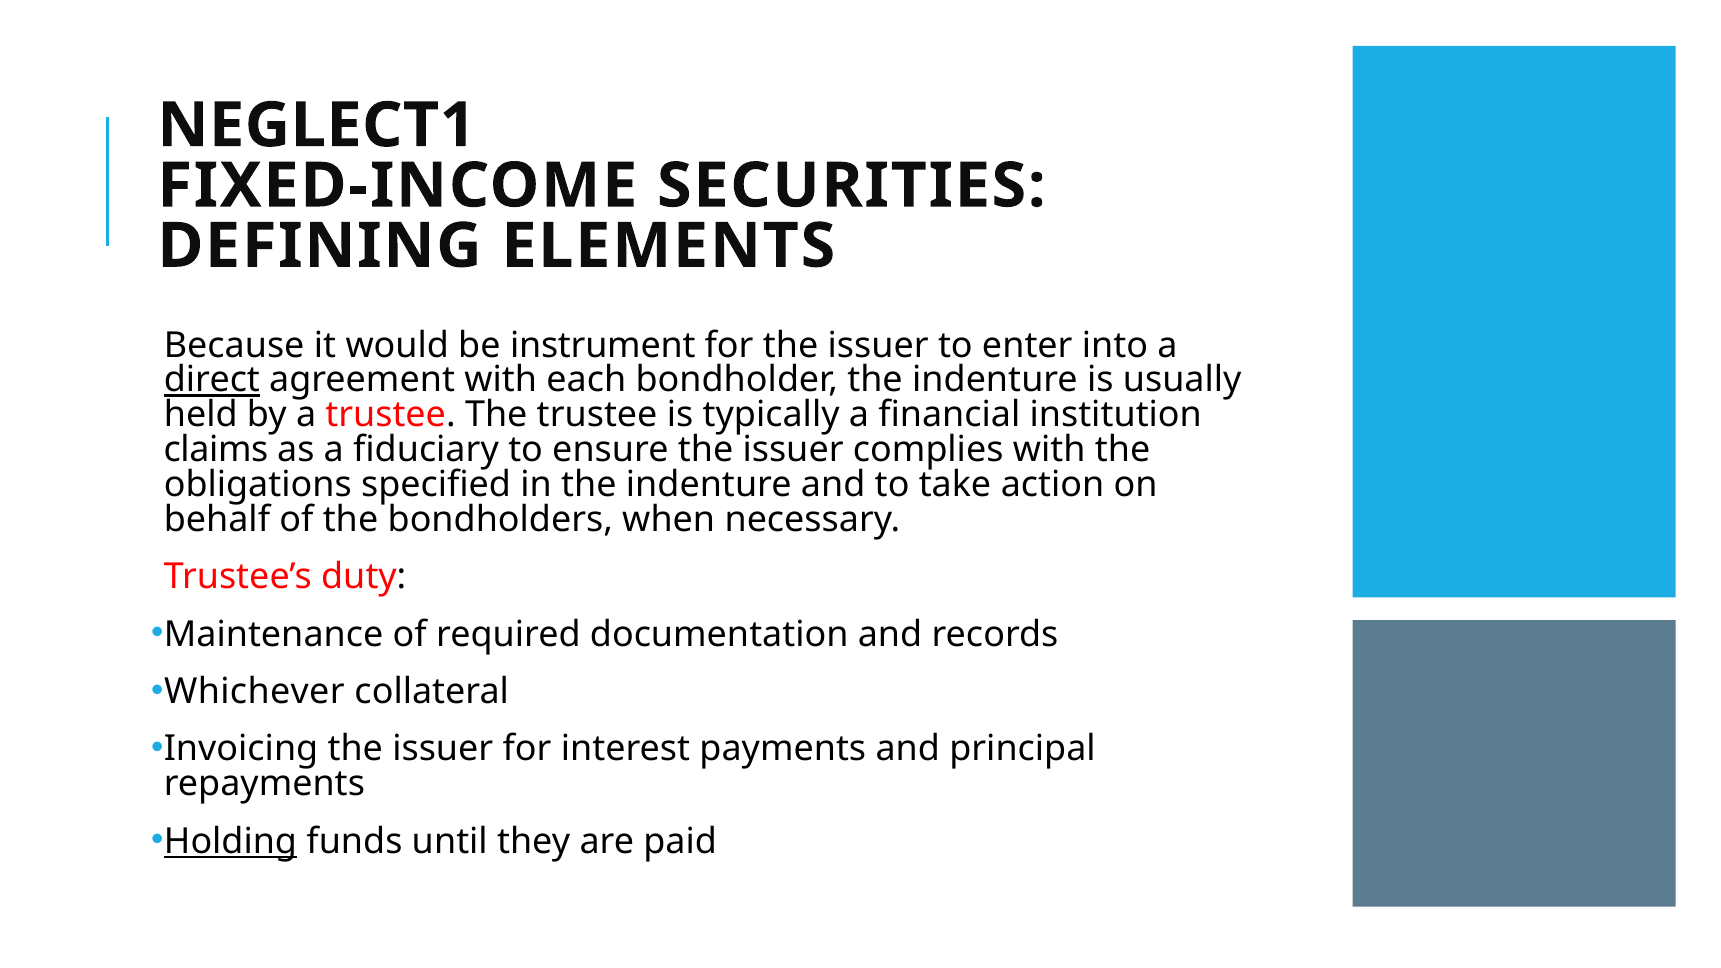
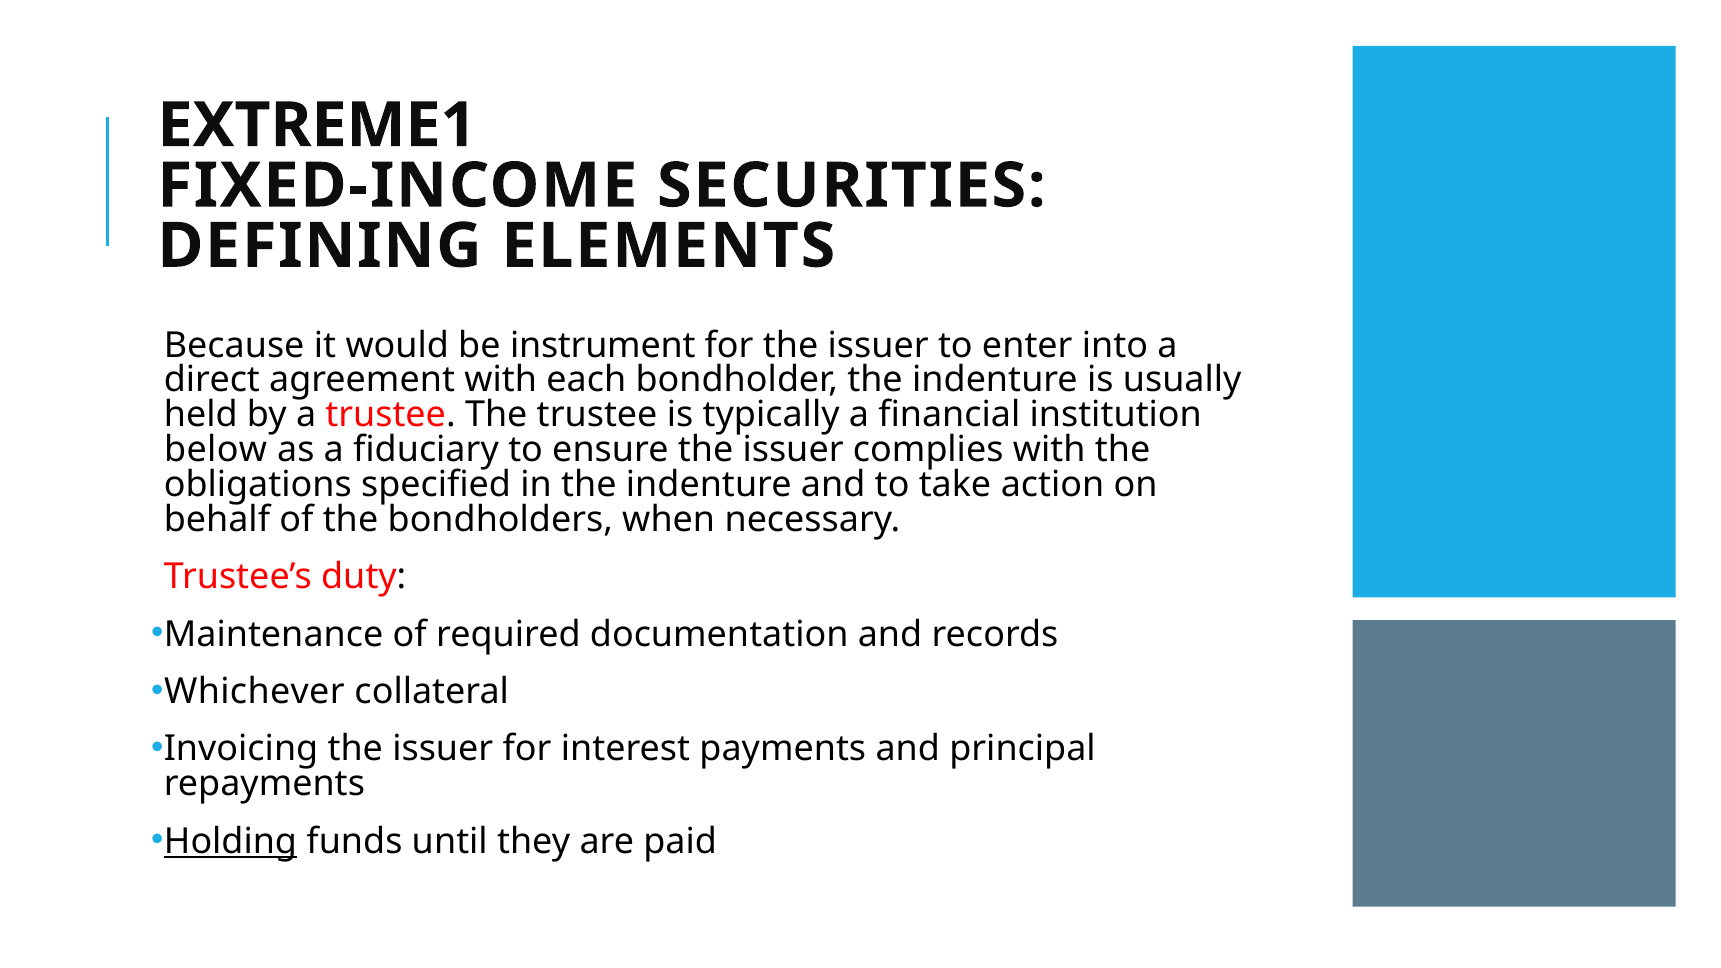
NEGLECT1: NEGLECT1 -> EXTREME1
direct underline: present -> none
claims: claims -> below
